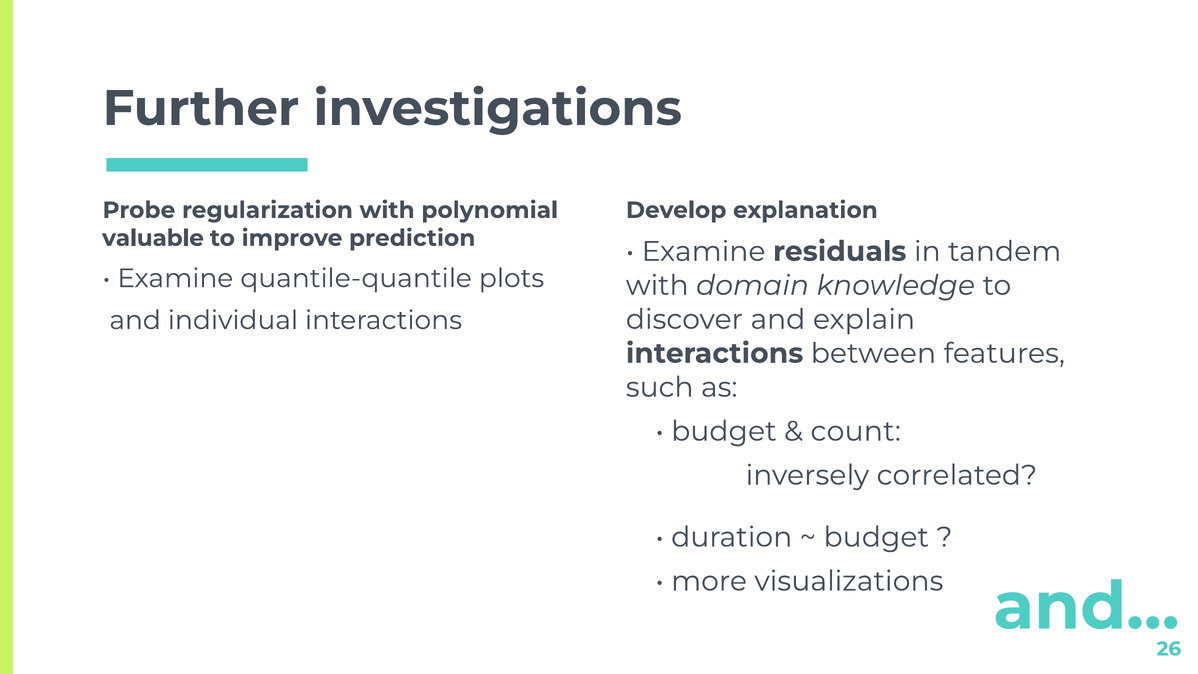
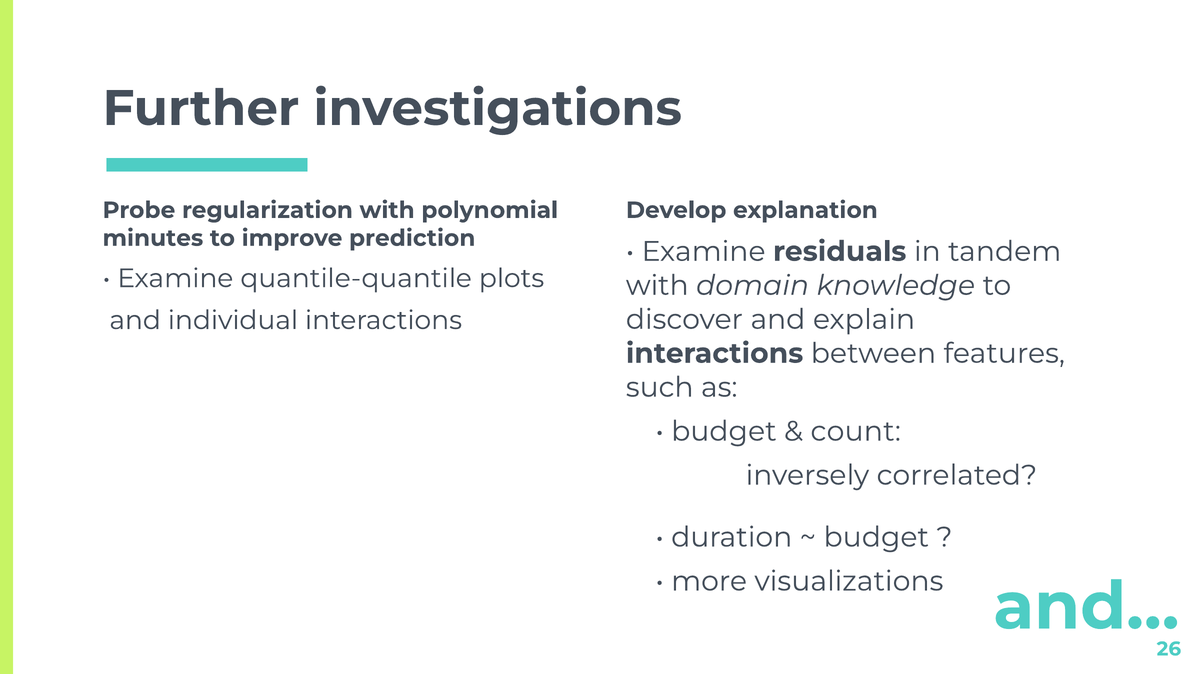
valuable: valuable -> minutes
